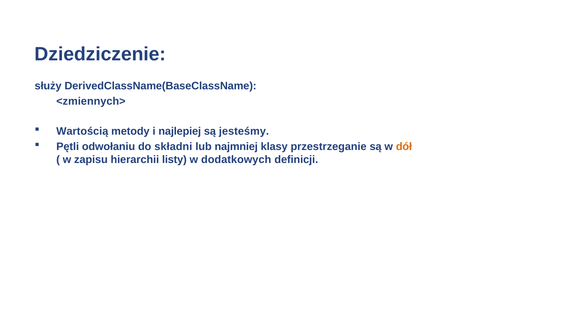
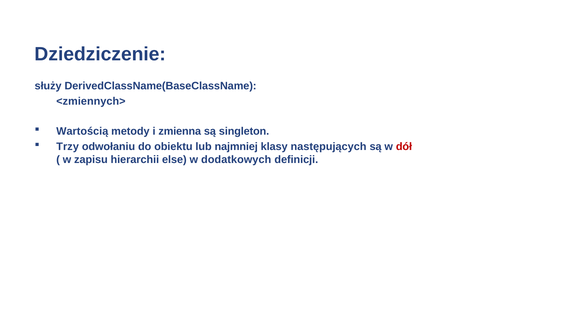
najlepiej: najlepiej -> zmienna
jesteśmy: jesteśmy -> singleton
Pętli: Pętli -> Trzy
składni: składni -> obiektu
przestrzeganie: przestrzeganie -> następujących
dół colour: orange -> red
listy: listy -> else
